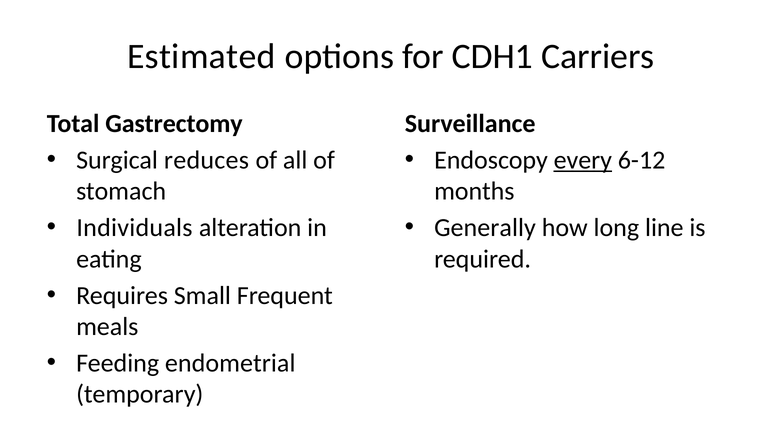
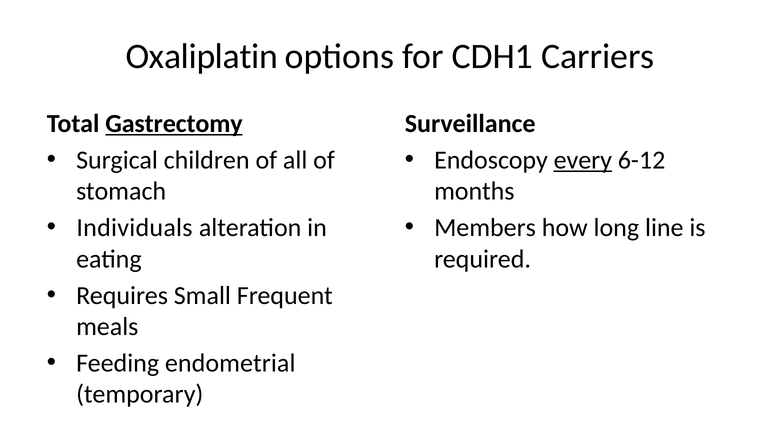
Estimated: Estimated -> Oxaliplatin
Gastrectomy underline: none -> present
reduces: reduces -> children
Generally: Generally -> Members
